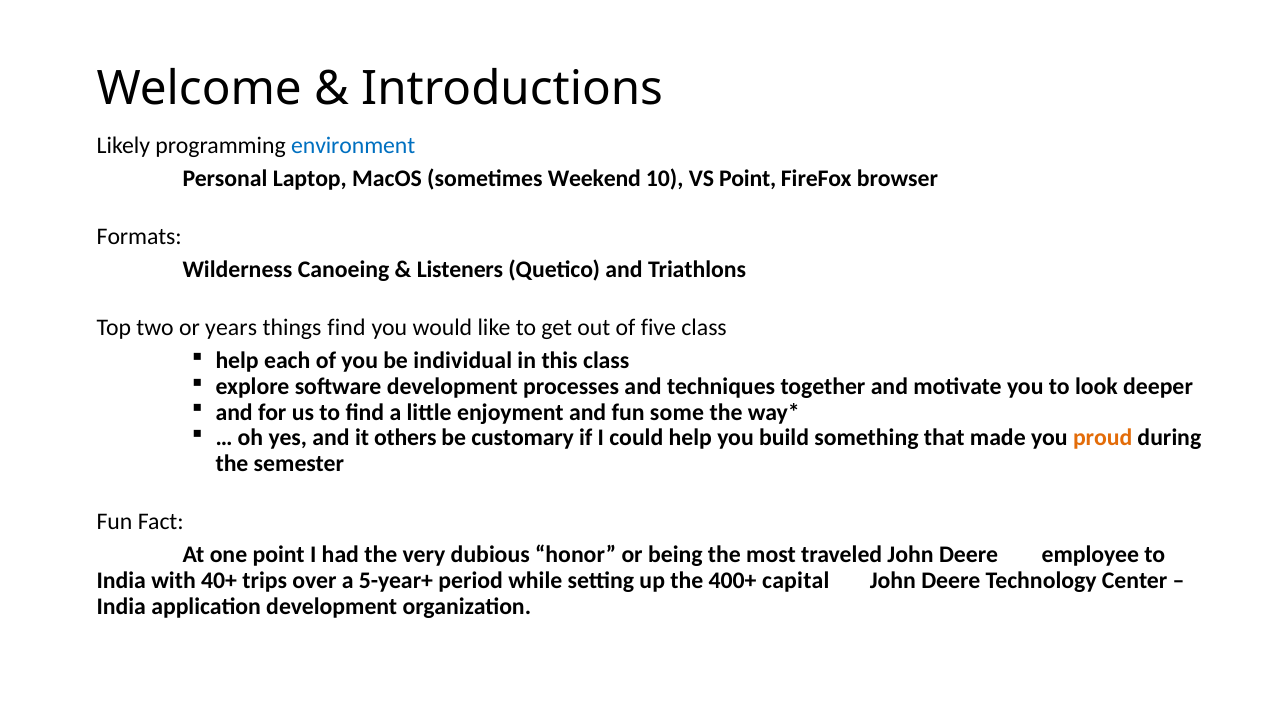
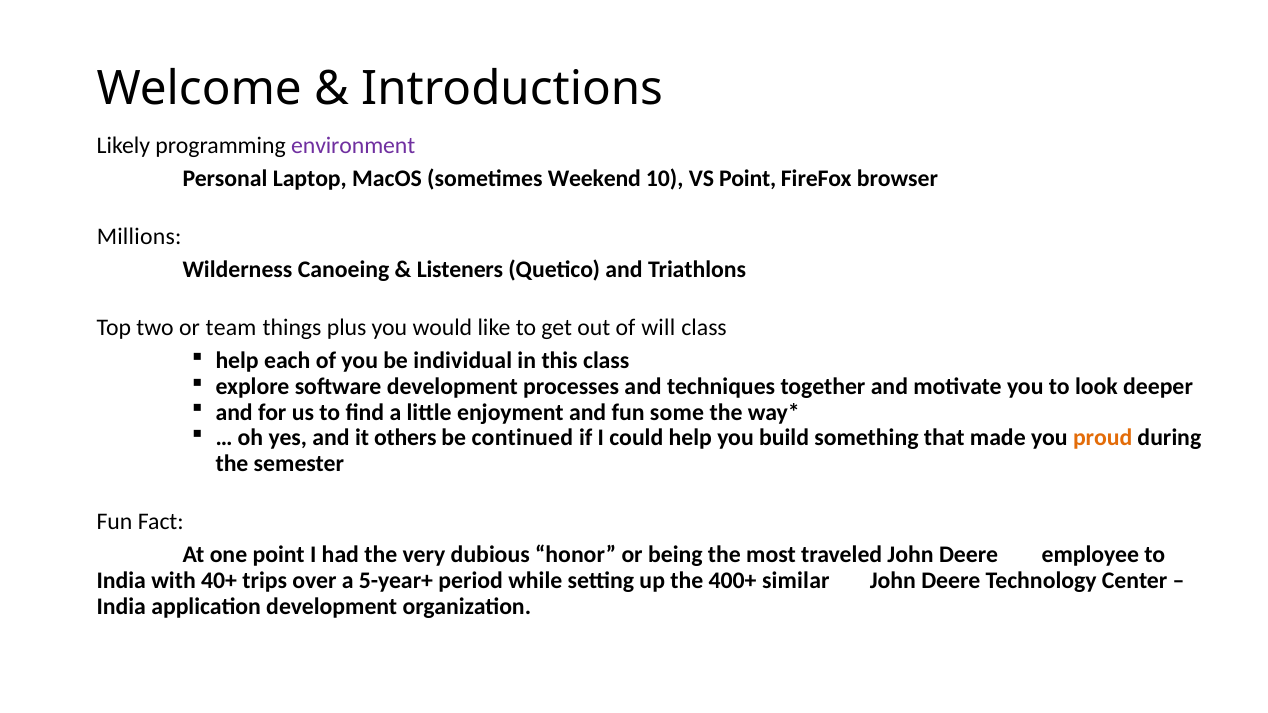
environment colour: blue -> purple
Formats: Formats -> Millions
years: years -> team
things find: find -> plus
five: five -> will
customary: customary -> continued
capital: capital -> similar
